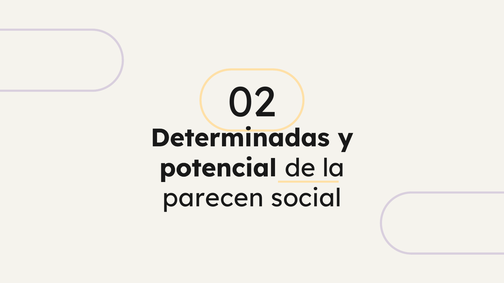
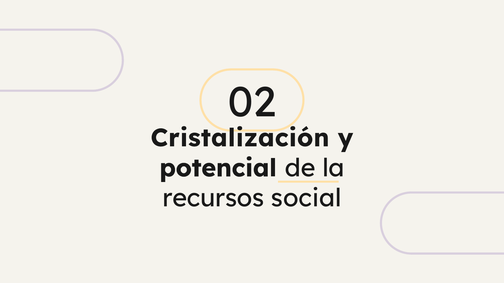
Determinadas: Determinadas -> Cristalización
parecen: parecen -> recursos
